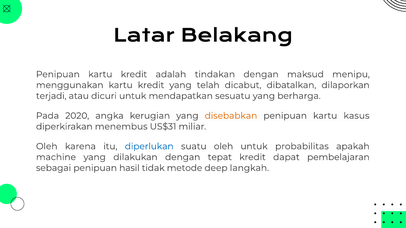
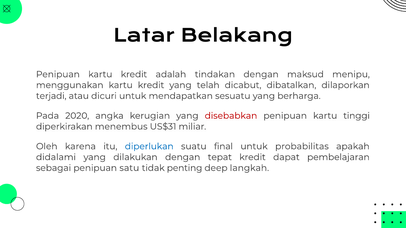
disebabkan colour: orange -> red
kasus: kasus -> tinggi
suatu oleh: oleh -> final
machine: machine -> didalami
hasil: hasil -> satu
metode: metode -> penting
